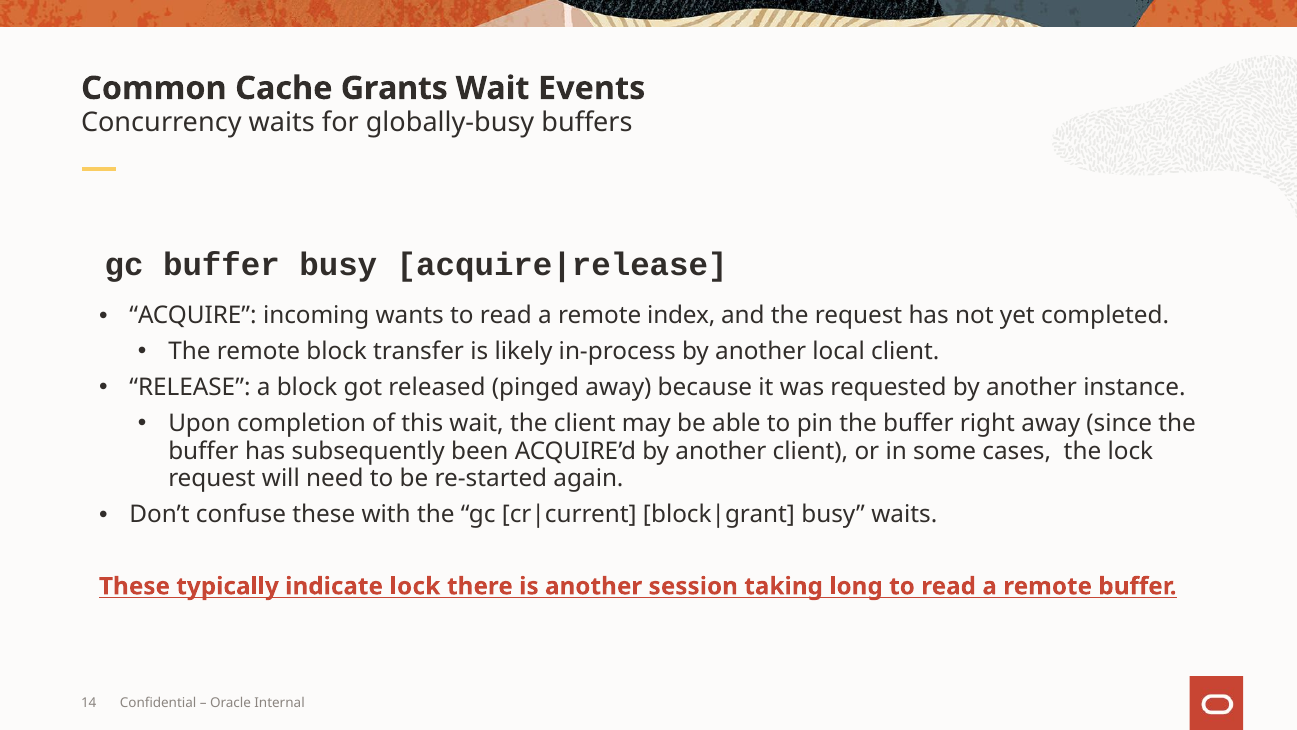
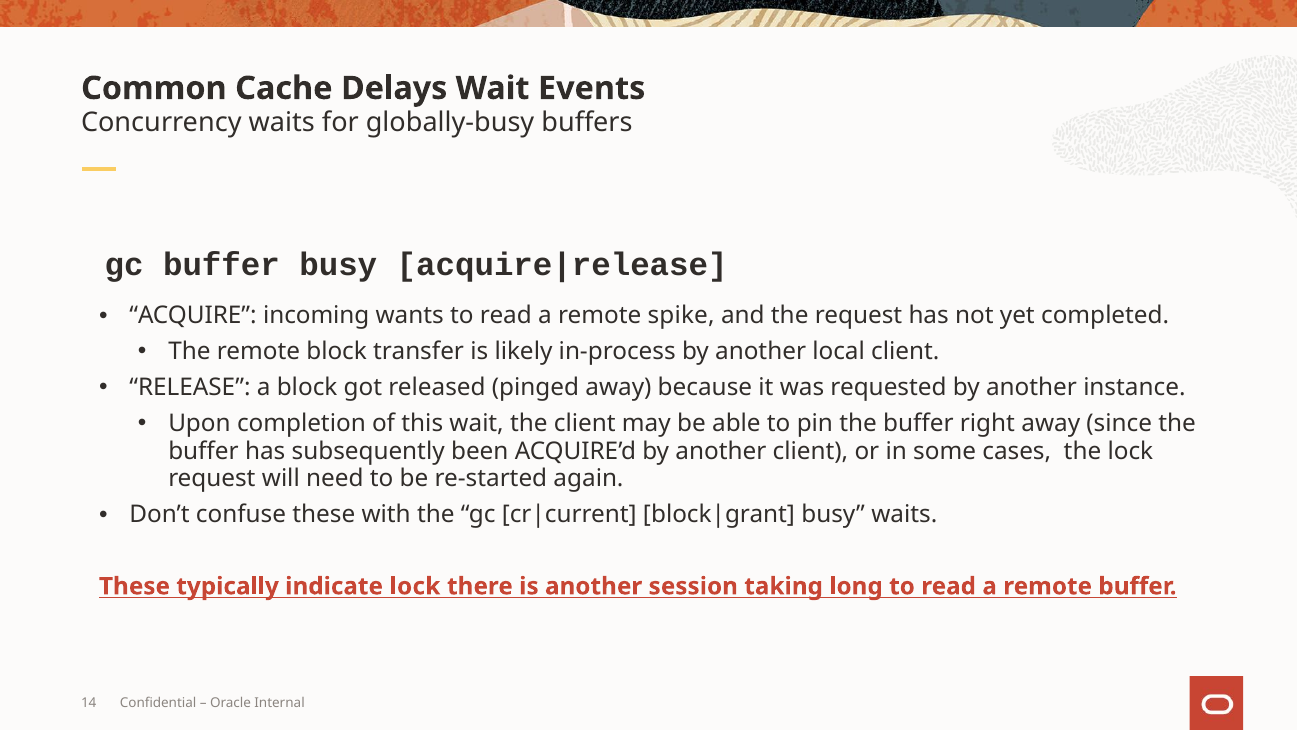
Grants: Grants -> Delays
index: index -> spike
